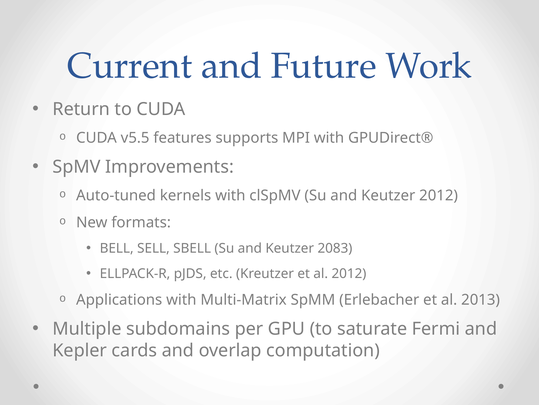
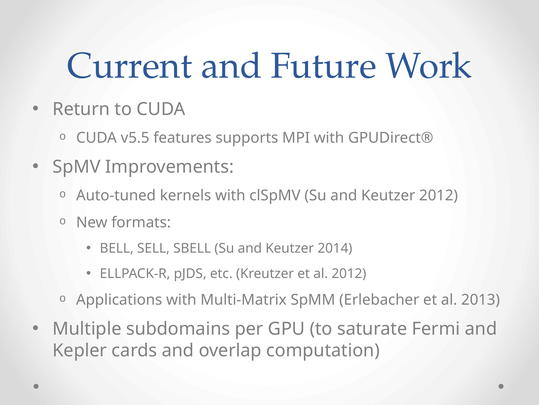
2083: 2083 -> 2014
